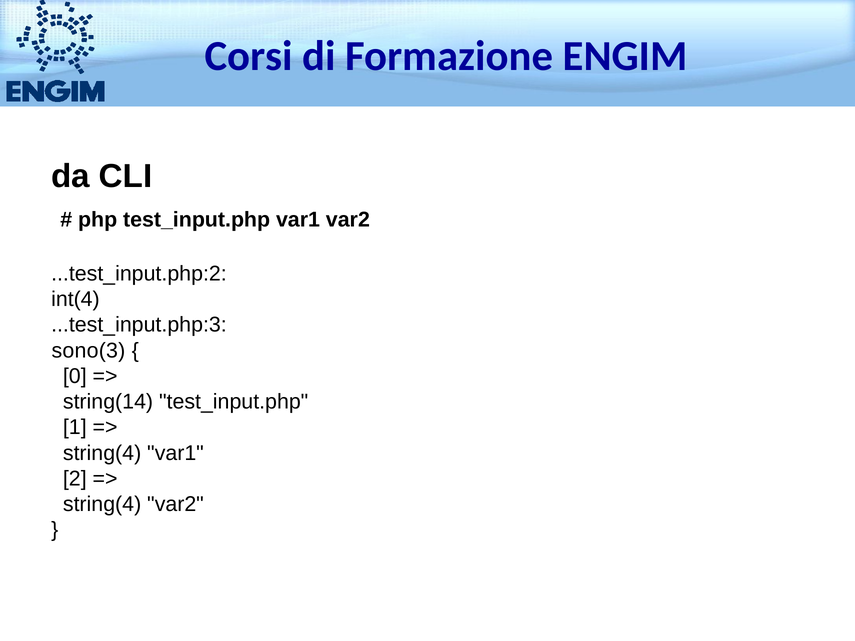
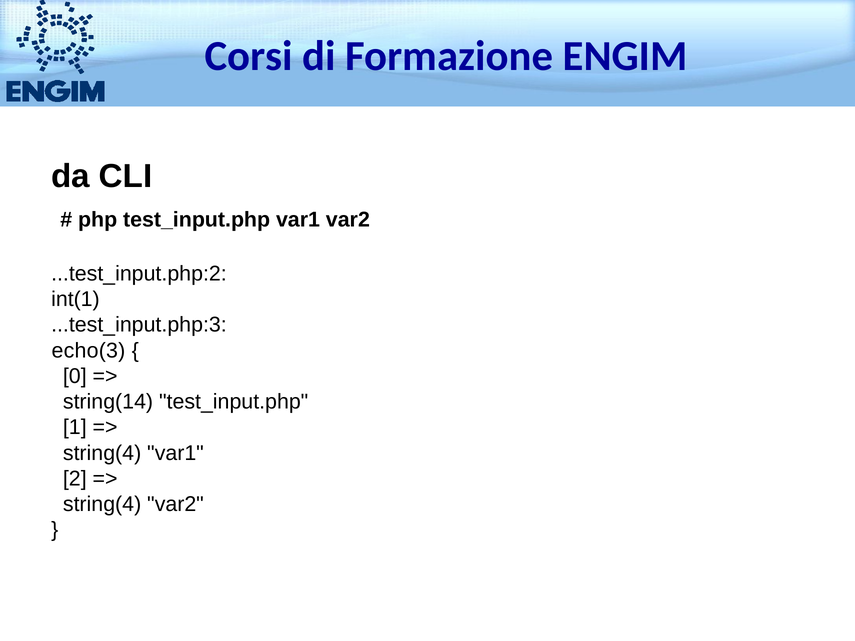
int(4: int(4 -> int(1
sono(3: sono(3 -> echo(3
